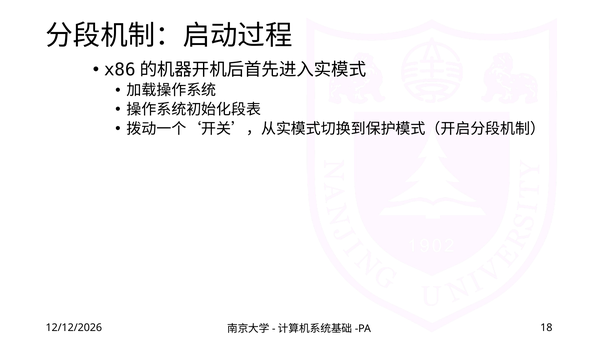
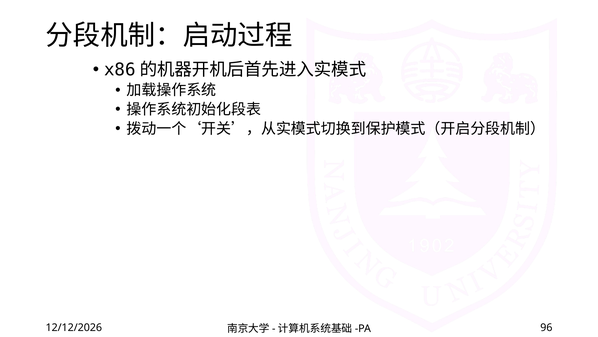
18: 18 -> 96
